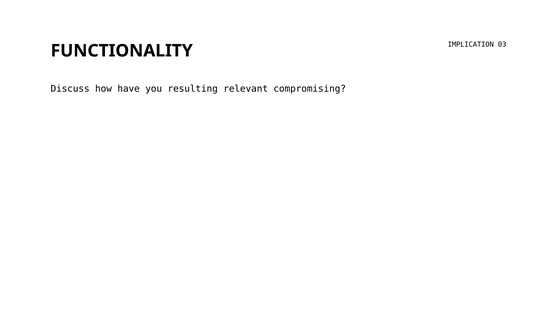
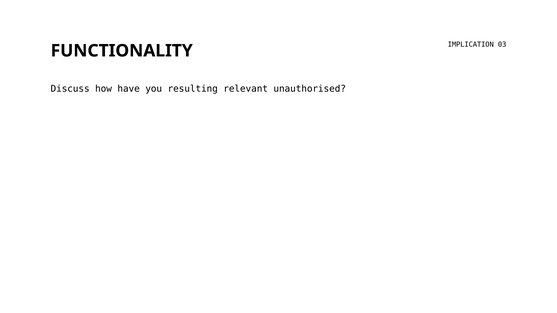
compromising: compromising -> unauthorised
